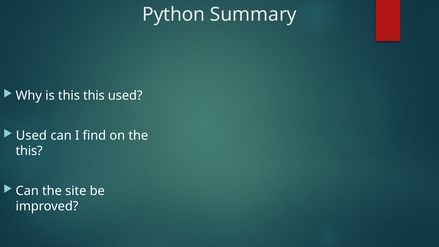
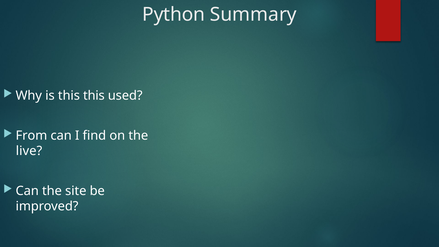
Used at (31, 136): Used -> From
this at (29, 151): this -> live
